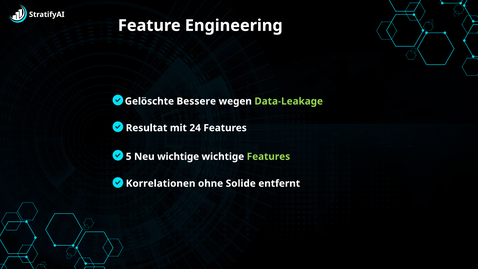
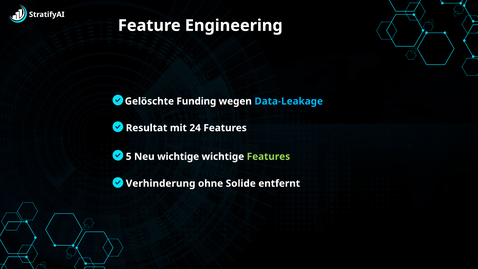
Bessere: Bessere -> Funding
Data-Leakage colour: light green -> light blue
Korrelationen: Korrelationen -> Verhinderung
